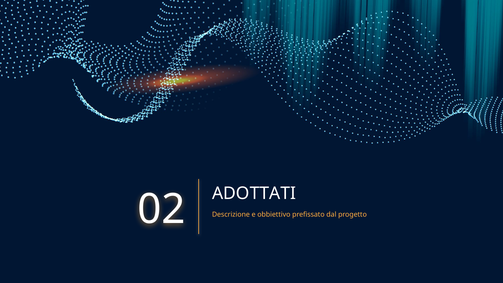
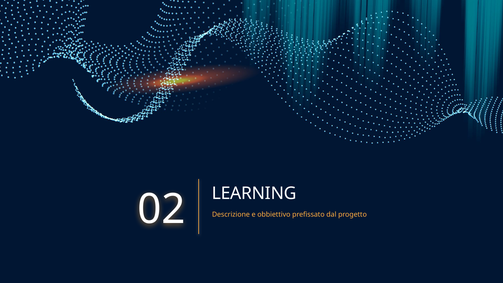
ADOTTATI: ADOTTATI -> LEARNING
